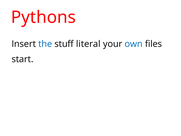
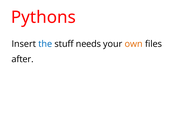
literal: literal -> needs
own colour: blue -> orange
start: start -> after
